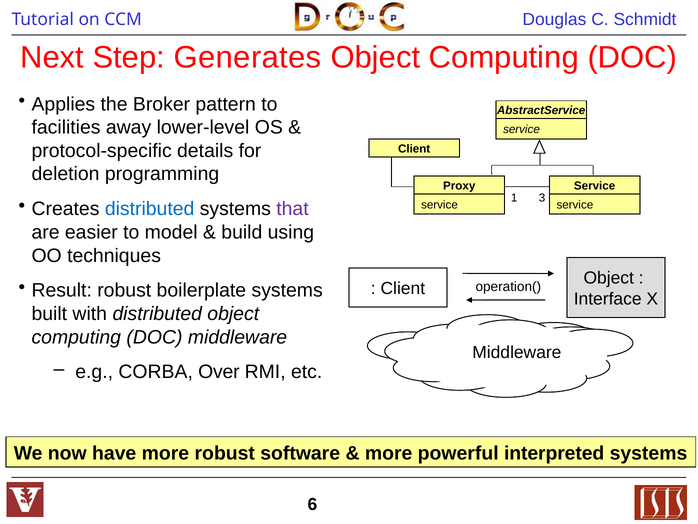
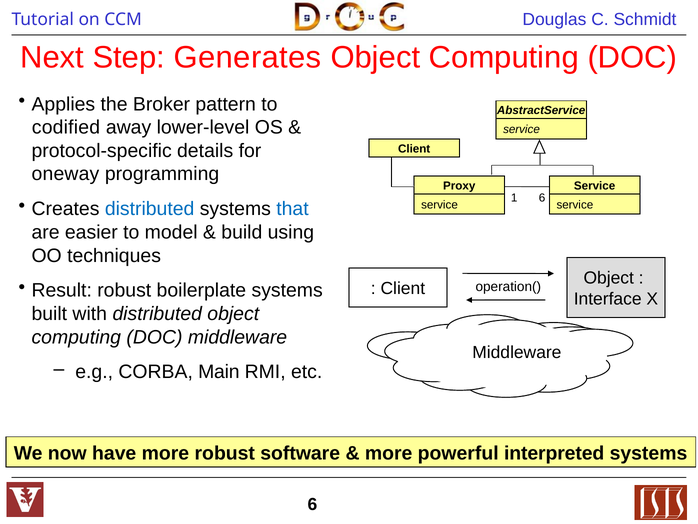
facilities: facilities -> codified
deletion: deletion -> oneway
1 3: 3 -> 6
that colour: purple -> blue
Over: Over -> Main
